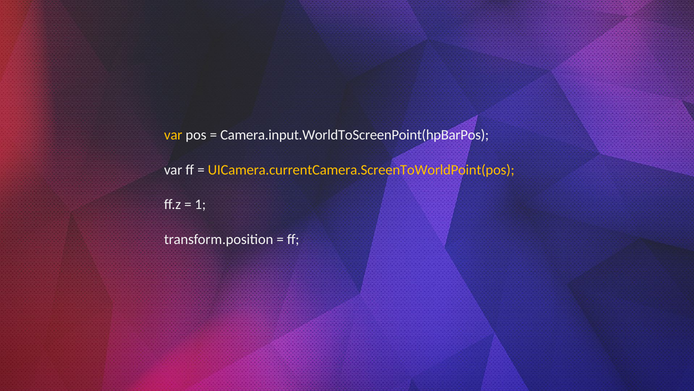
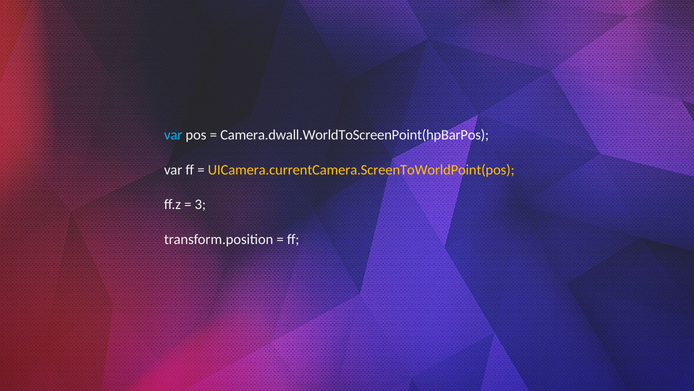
var at (173, 135) colour: yellow -> light blue
Camera.input.WorldToScreenPoint(hpBarPos: Camera.input.WorldToScreenPoint(hpBarPos -> Camera.dwall.WorldToScreenPoint(hpBarPos
1: 1 -> 3
